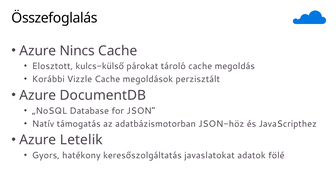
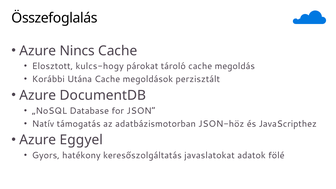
kulcs-külső: kulcs-külső -> kulcs-hogy
Vizzle: Vizzle -> Utána
Letelik: Letelik -> Eggyel
